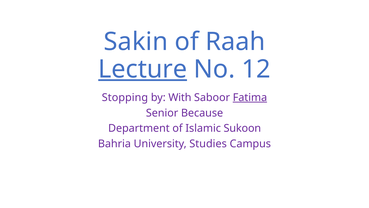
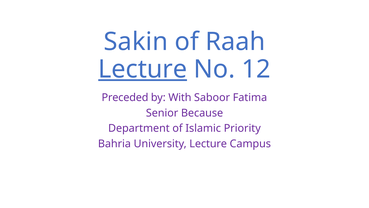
Stopping: Stopping -> Preceded
Fatima underline: present -> none
Sukoon: Sukoon -> Priority
University Studies: Studies -> Lecture
